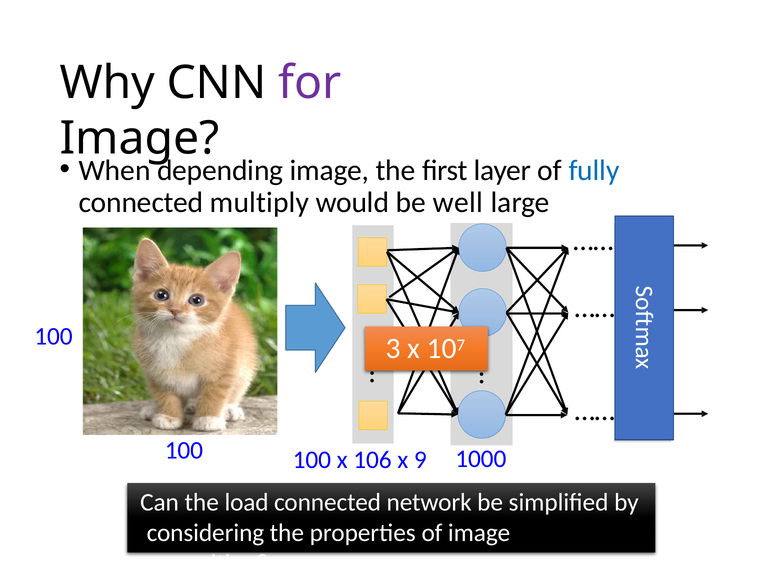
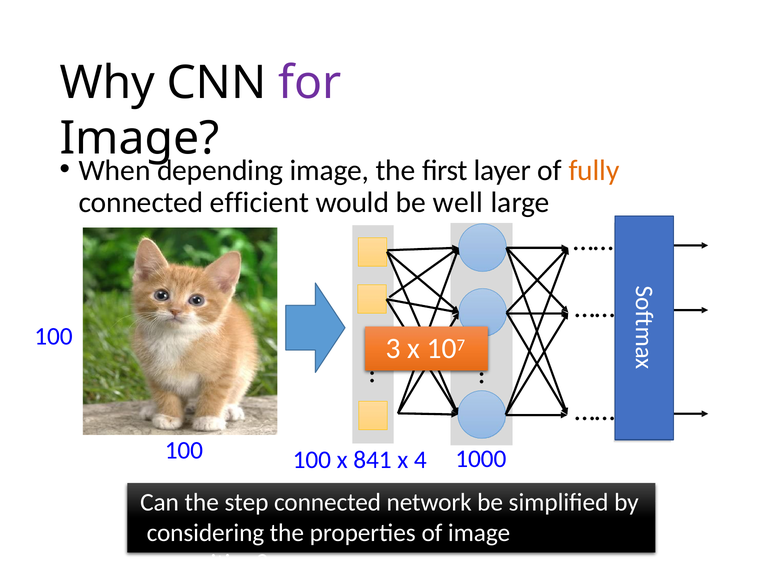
fully colour: blue -> orange
multiply: multiply -> efficient
106: 106 -> 841
9: 9 -> 4
load: load -> step
